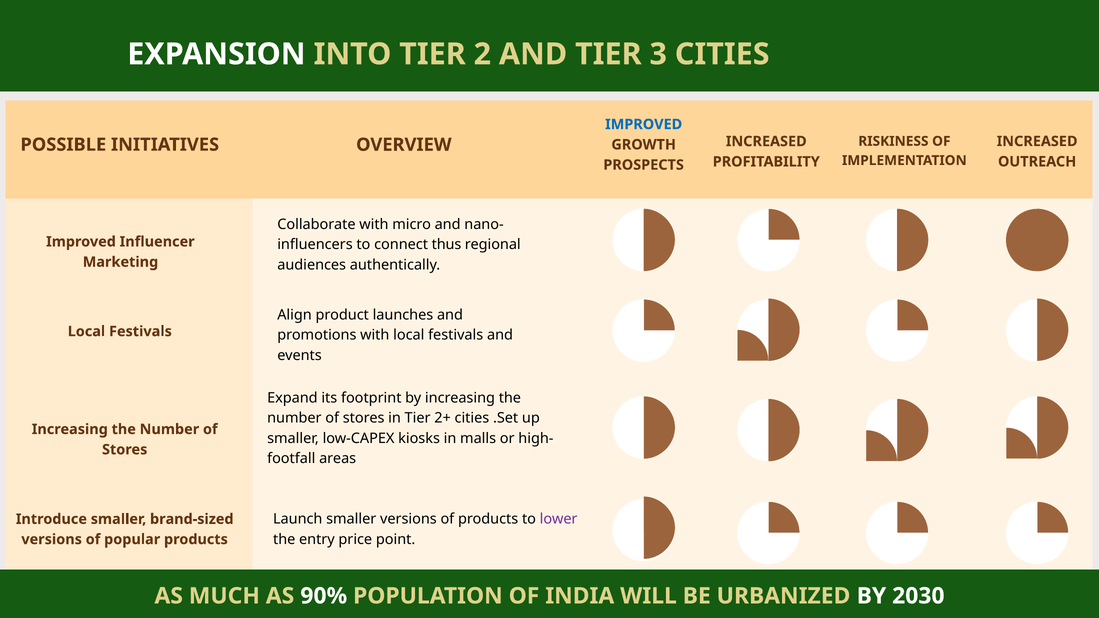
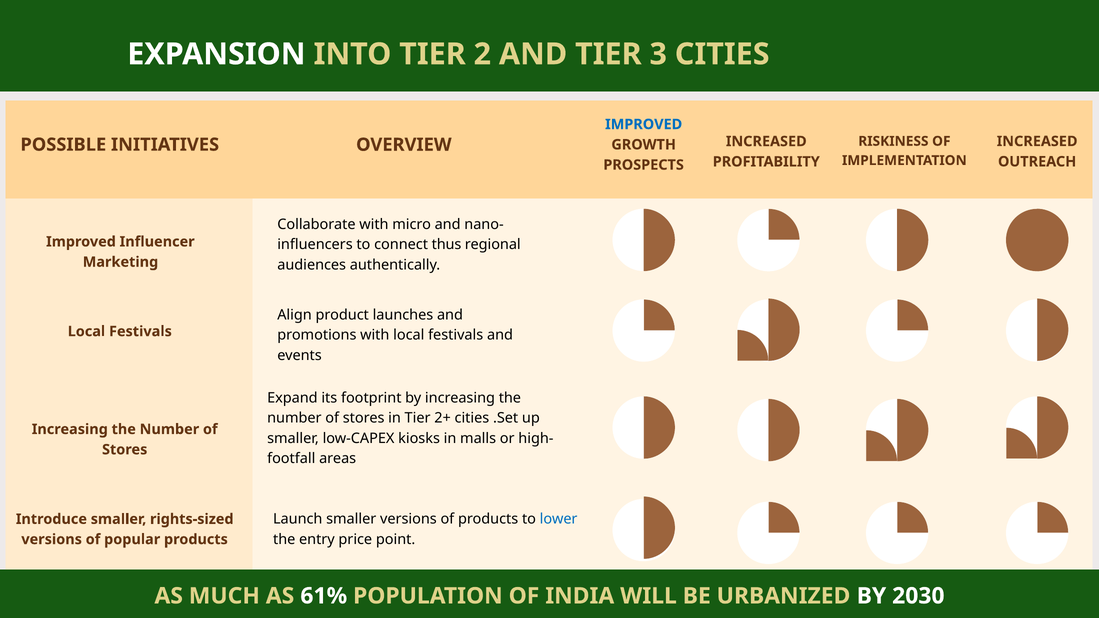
lower colour: purple -> blue
brand-sized: brand-sized -> rights-sized
90%: 90% -> 61%
